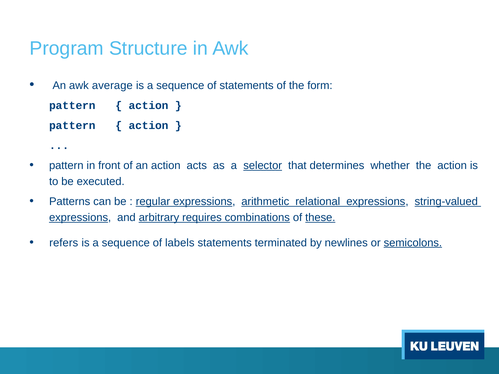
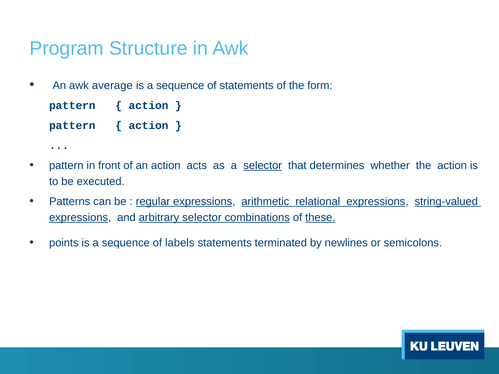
arbitrary requires: requires -> selector
refers: refers -> points
semicolons underline: present -> none
